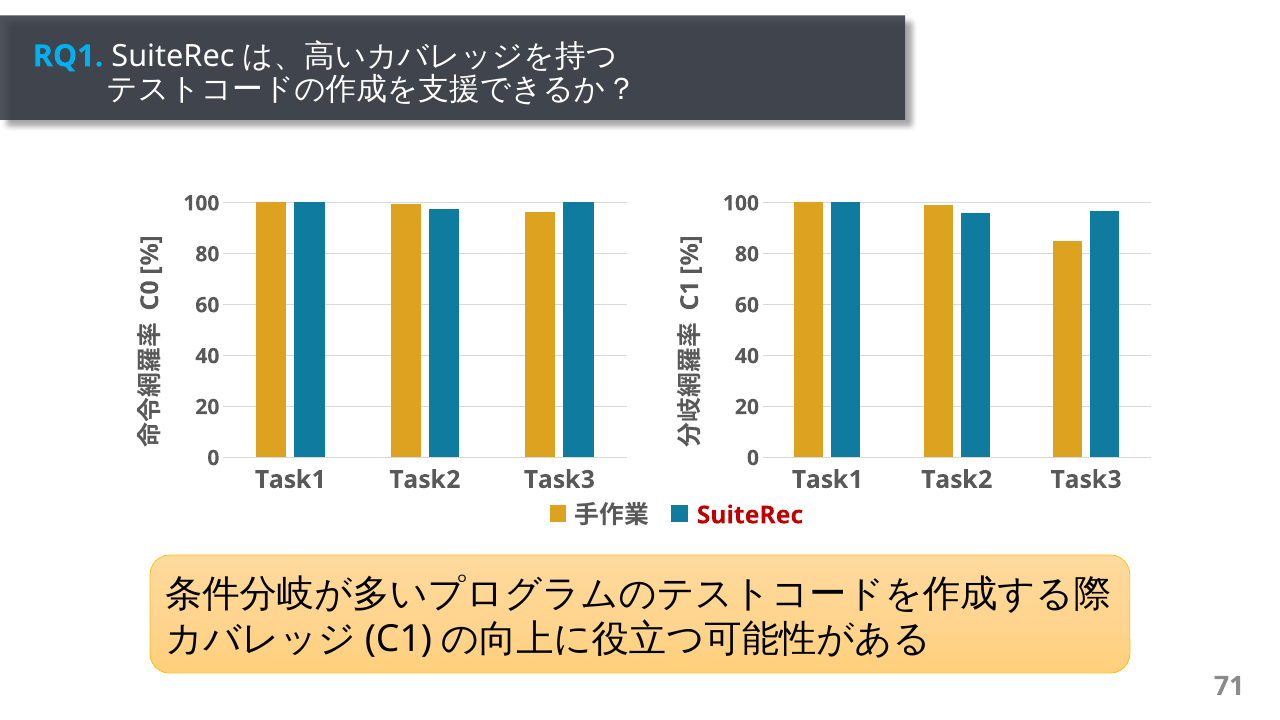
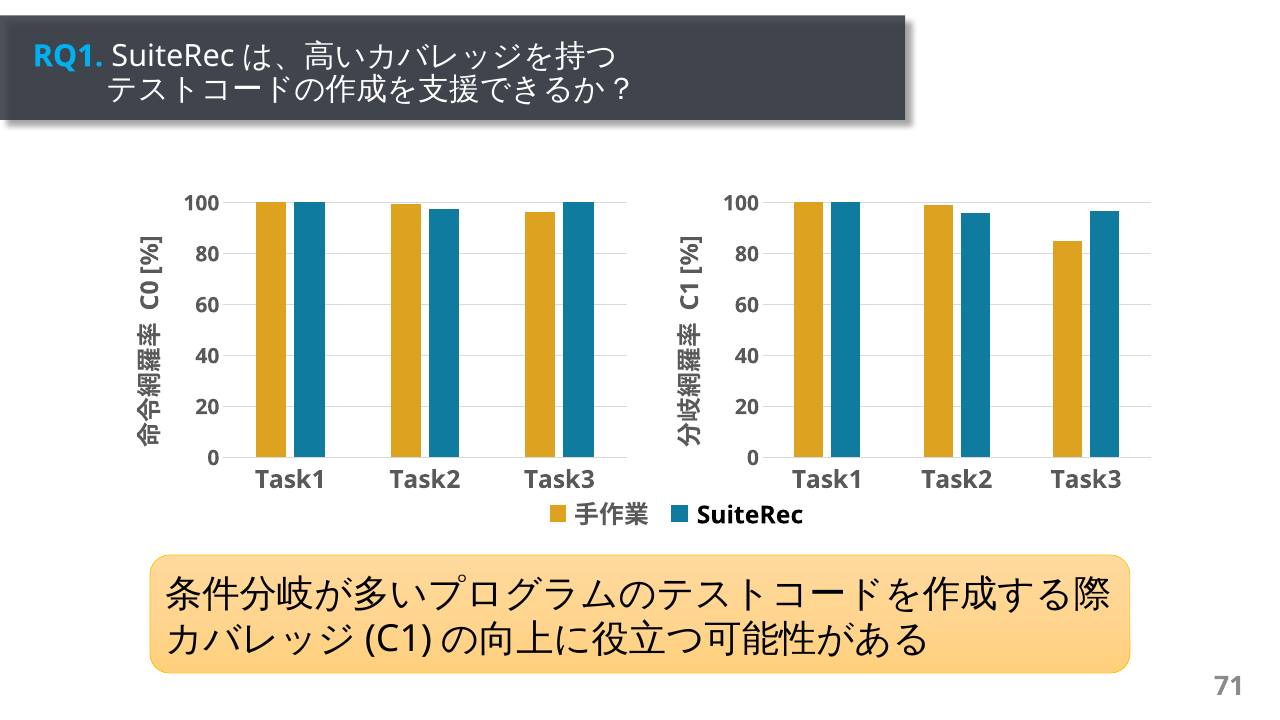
SuiteRec at (750, 515) colour: red -> black
